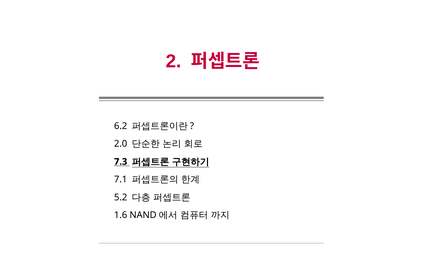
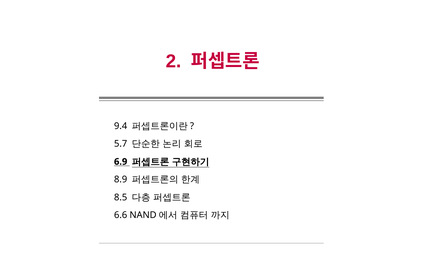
6.2: 6.2 -> 9.4
2.0: 2.0 -> 5.7
7.3: 7.3 -> 6.9
7.1: 7.1 -> 8.9
5.2: 5.2 -> 8.5
1.6: 1.6 -> 6.6
